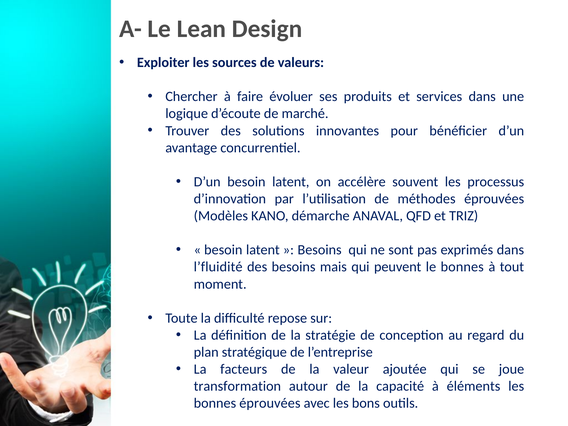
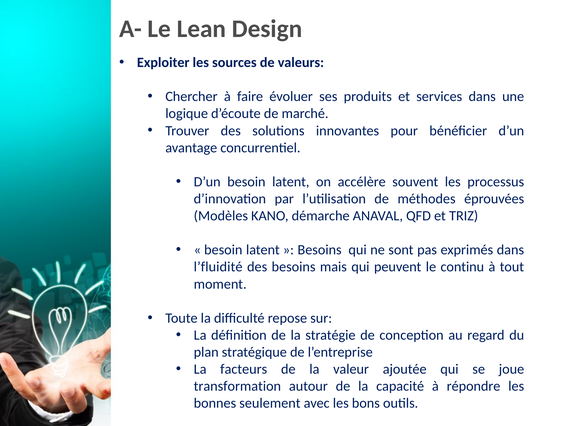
le bonnes: bonnes -> continu
éléments: éléments -> répondre
bonnes éprouvées: éprouvées -> seulement
